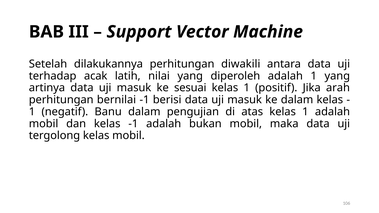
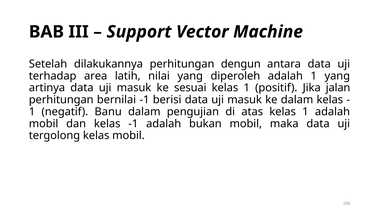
diwakili: diwakili -> dengun
acak: acak -> area
arah: arah -> jalan
